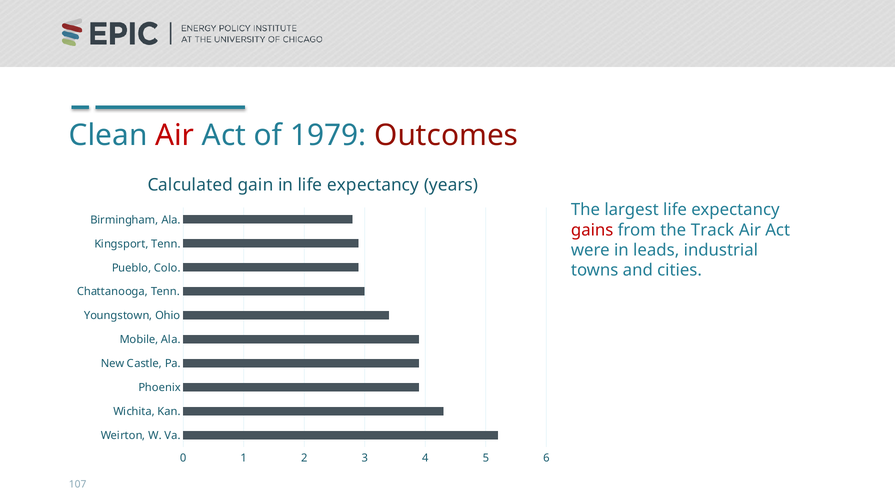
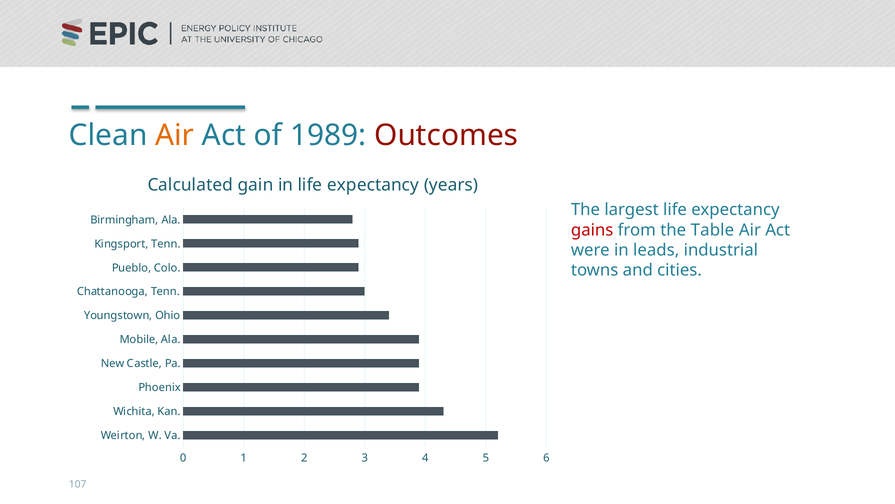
Air at (175, 135) colour: red -> orange
1979: 1979 -> 1989
Track: Track -> Table
